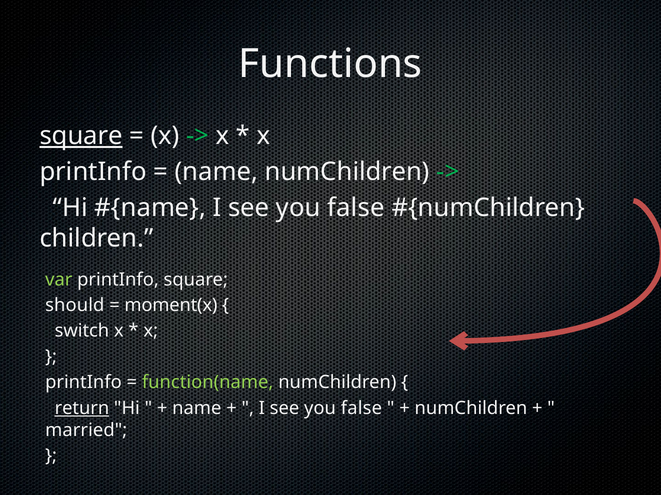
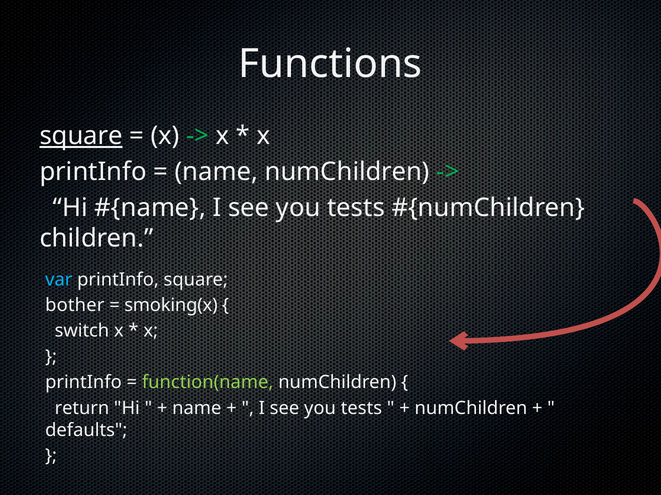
false at (356, 208): false -> tests
var colour: light green -> light blue
should: should -> bother
moment(x: moment(x -> smoking(x
return underline: present -> none
false at (361, 409): false -> tests
married: married -> defaults
